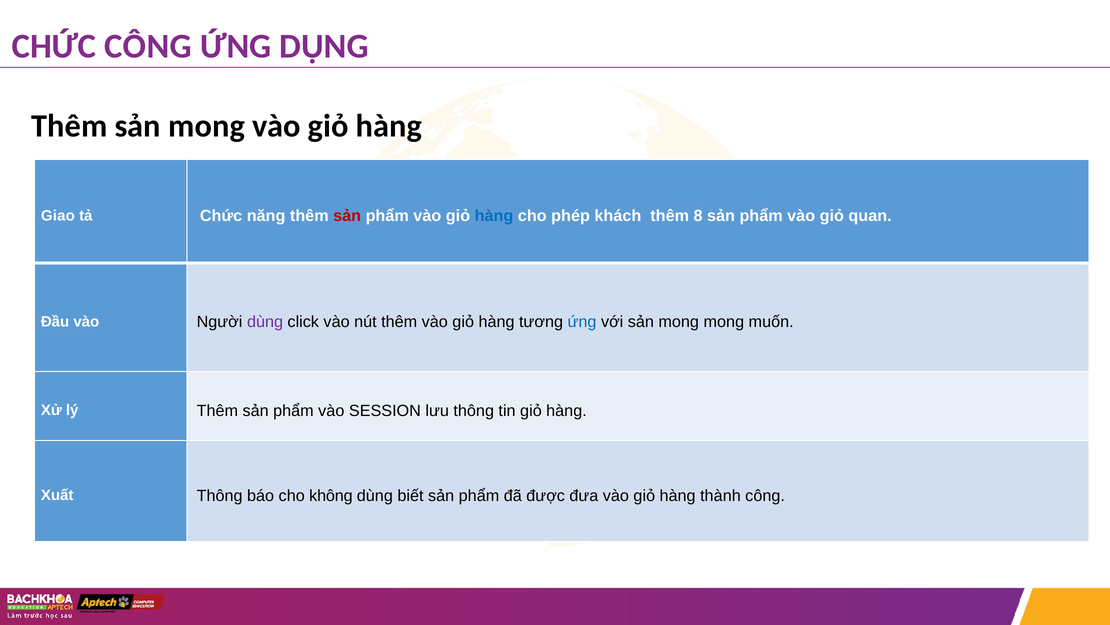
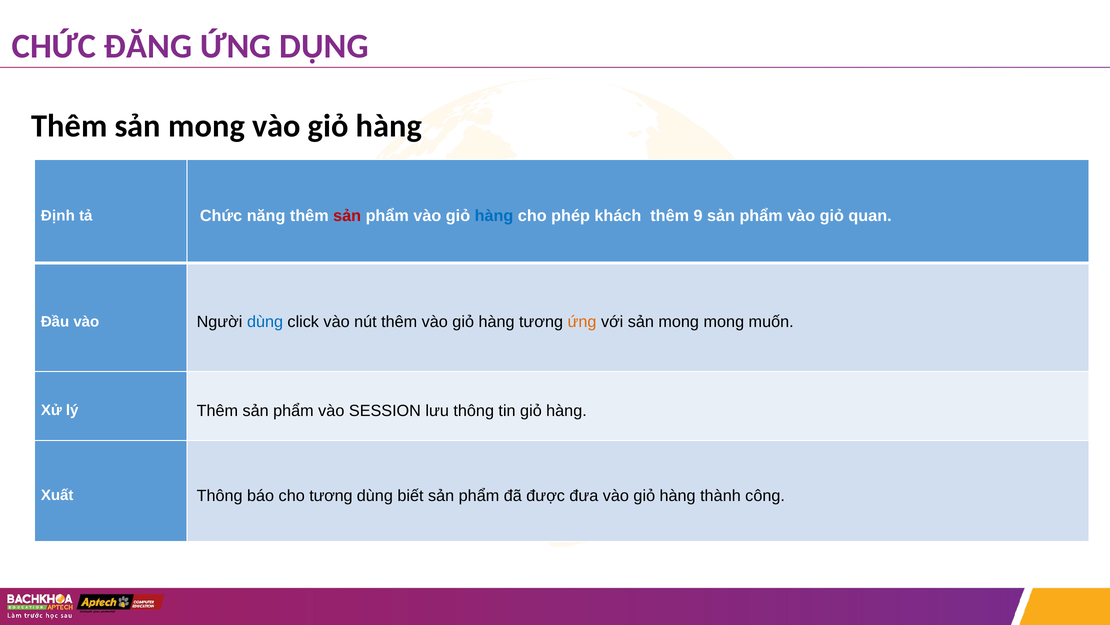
CHỨC CÔNG: CÔNG -> ĐĂNG
Giao: Giao -> Định
8: 8 -> 9
dùng at (265, 322) colour: purple -> blue
ứng at (582, 322) colour: blue -> orange
cho không: không -> tương
